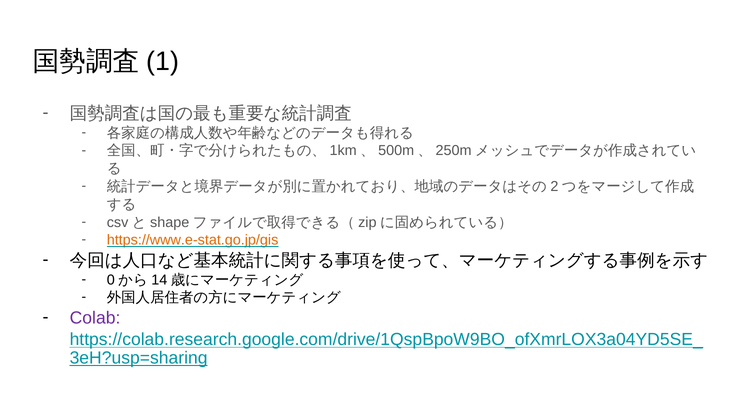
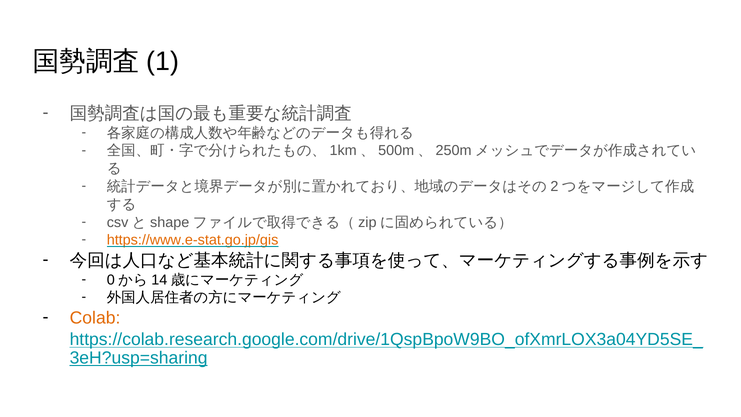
Colab colour: purple -> orange
